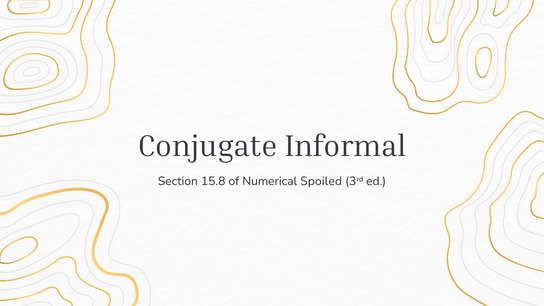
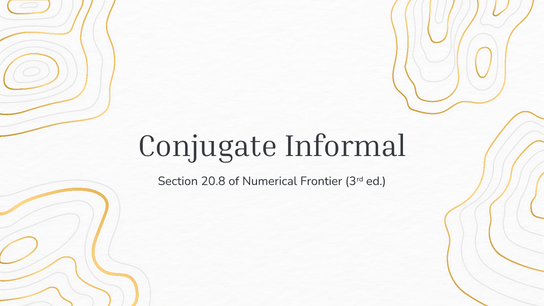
15.8: 15.8 -> 20.8
Spoiled: Spoiled -> Frontier
